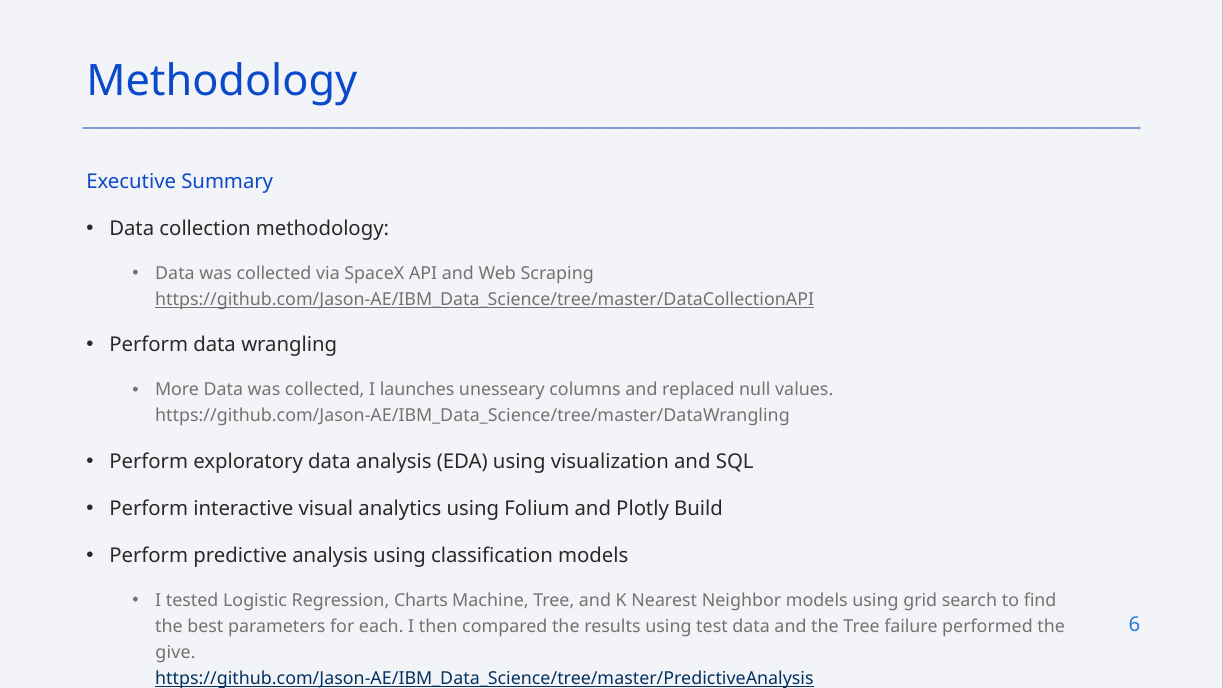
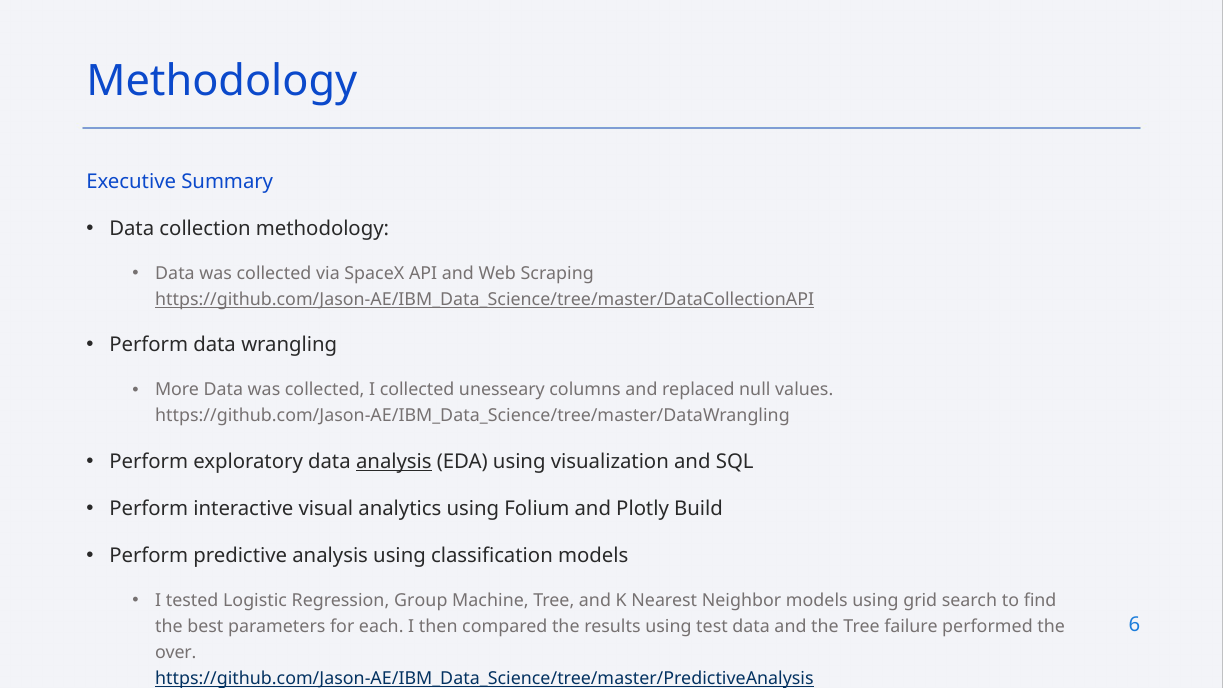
I launches: launches -> collected
analysis at (394, 462) underline: none -> present
Charts: Charts -> Group
give: give -> over
